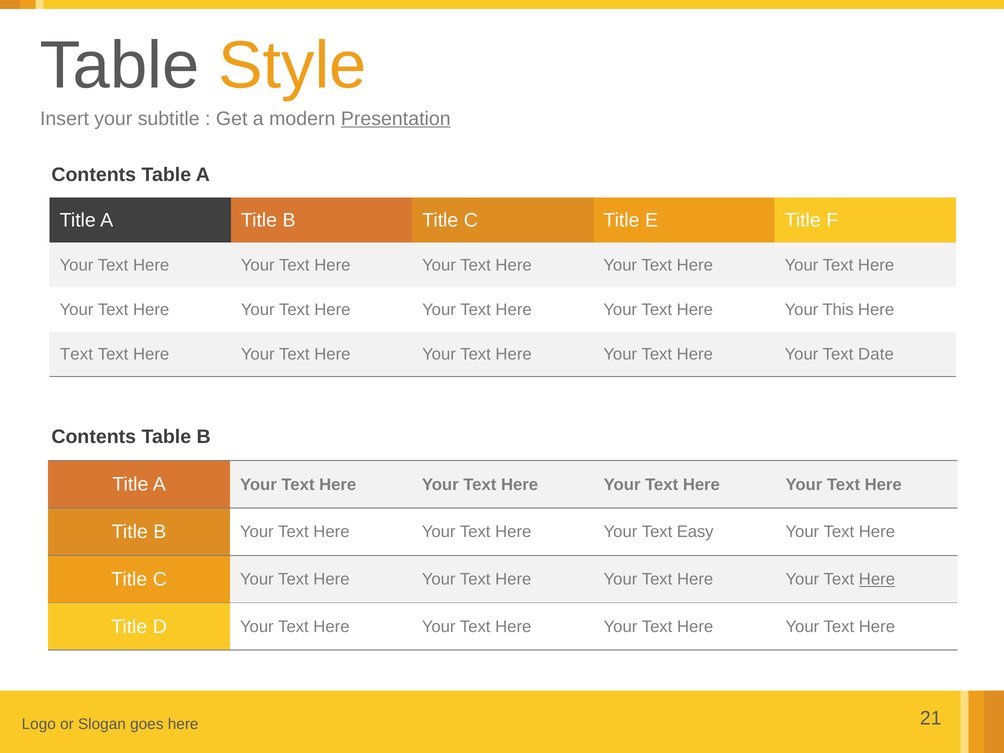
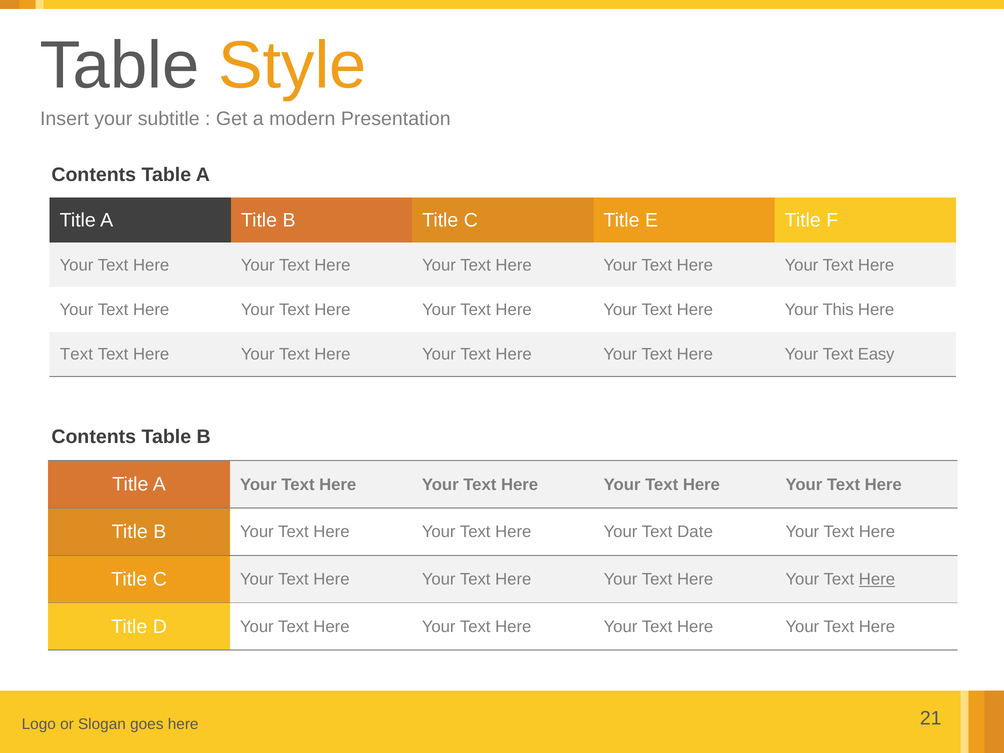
Presentation underline: present -> none
Date: Date -> Easy
Easy: Easy -> Date
